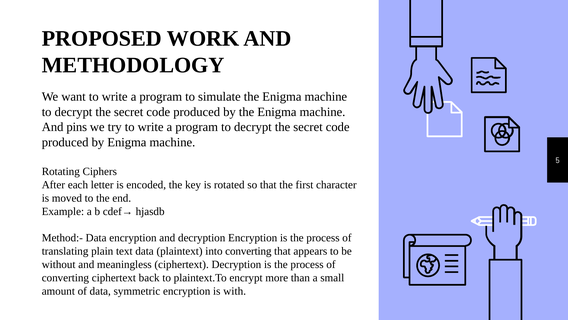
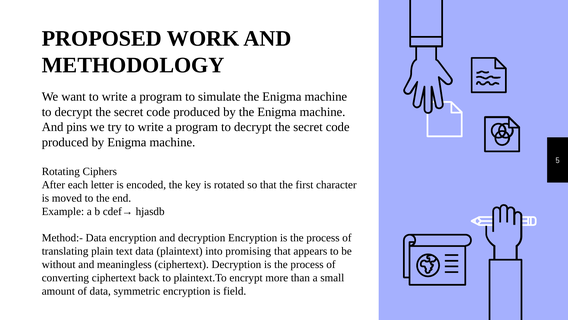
into converting: converting -> promising
with: with -> field
